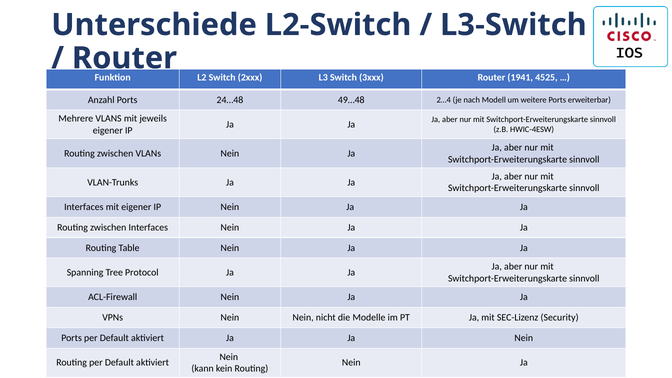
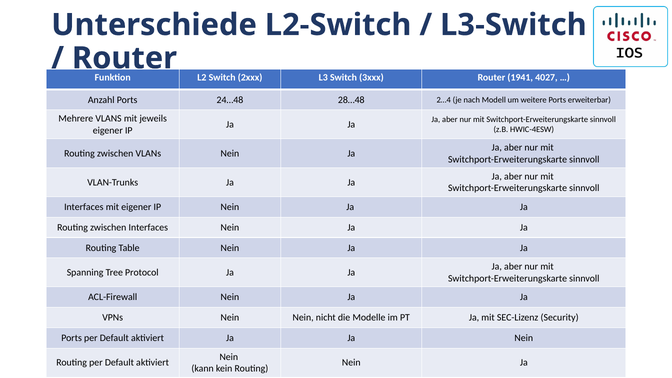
4525: 4525 -> 4027
49…48: 49…48 -> 28…48
